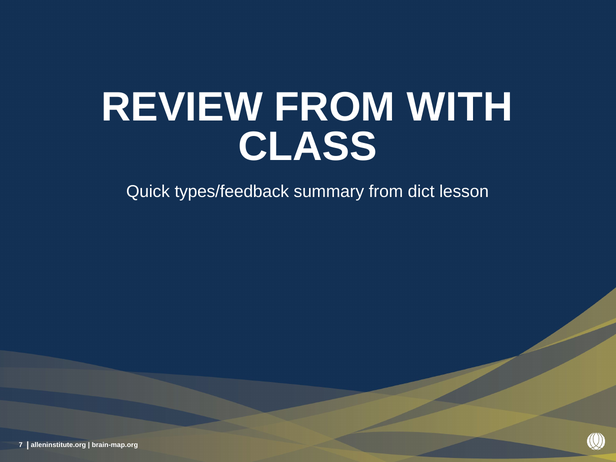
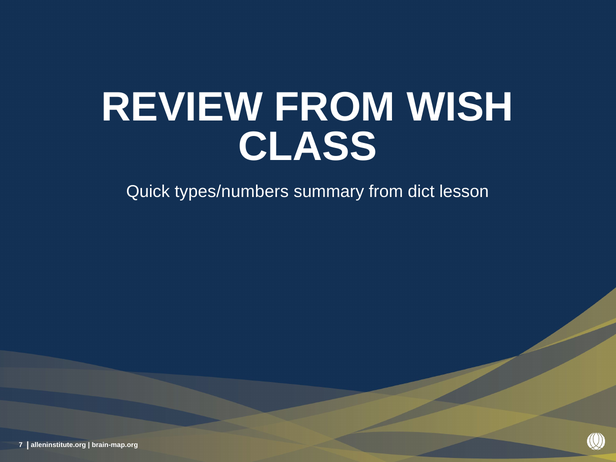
WITH: WITH -> WISH
types/feedback: types/feedback -> types/numbers
